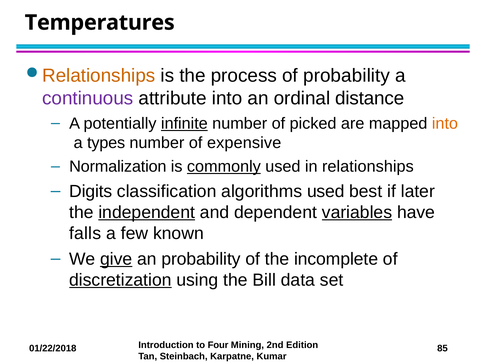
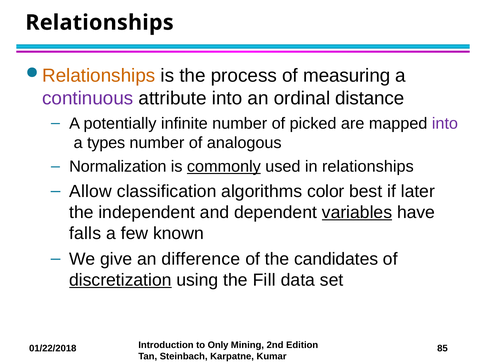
Temperatures at (100, 23): Temperatures -> Relationships
of probability: probability -> measuring
infinite underline: present -> none
into at (445, 124) colour: orange -> purple
expensive: expensive -> analogous
Digits: Digits -> Allow
algorithms used: used -> color
independent underline: present -> none
give underline: present -> none
an probability: probability -> difference
incomplete: incomplete -> candidates
Bill: Bill -> Fill
Four: Four -> Only
